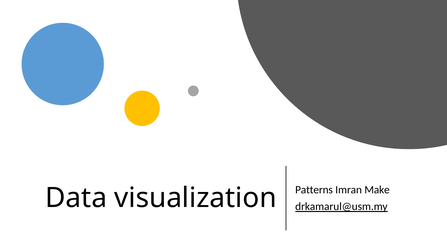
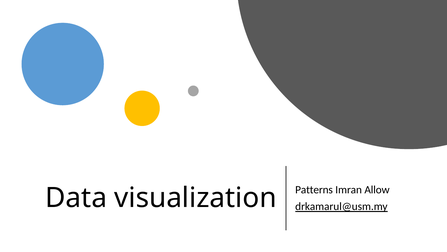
Make: Make -> Allow
